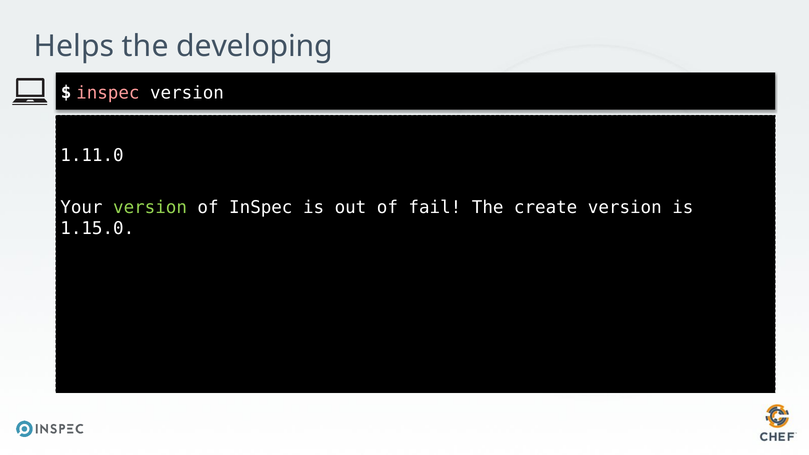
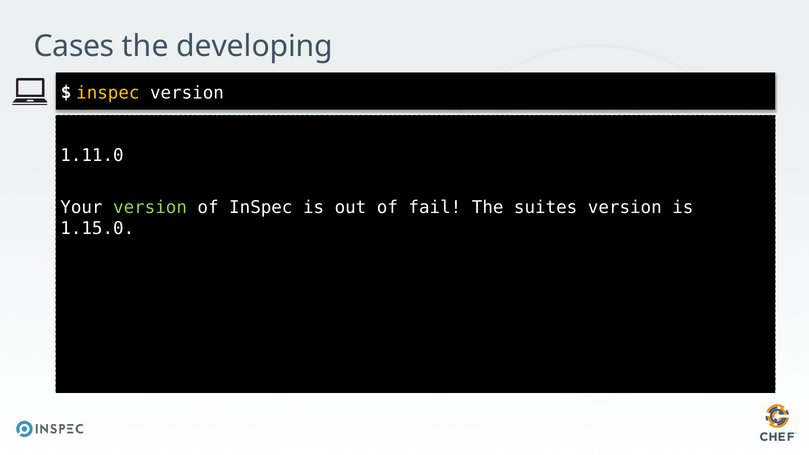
Helps: Helps -> Cases
inspec at (108, 93) colour: pink -> yellow
create: create -> suites
